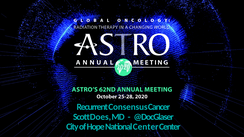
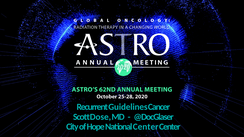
Consensus: Consensus -> Guidelines
Does: Does -> Dose
